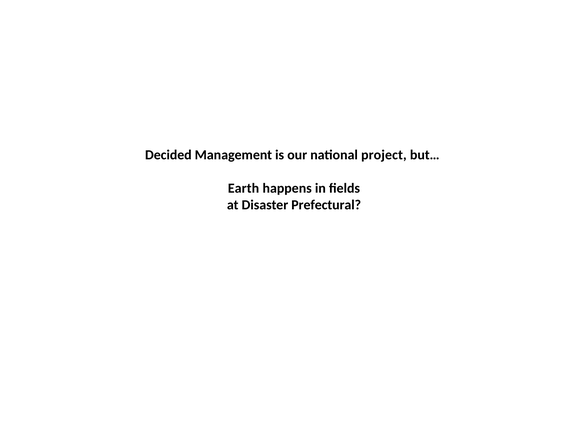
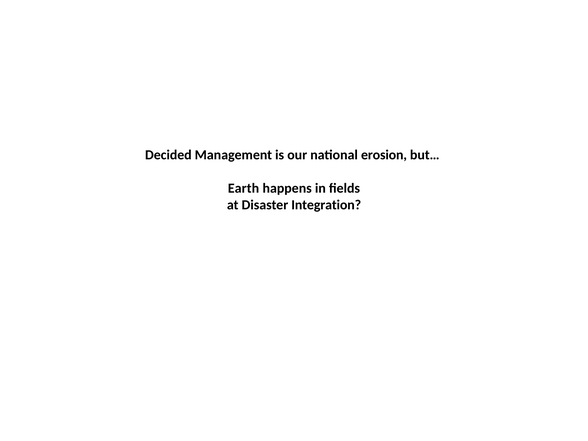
project: project -> erosion
Prefectural: Prefectural -> Integration
